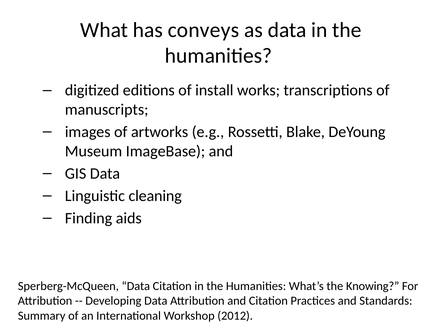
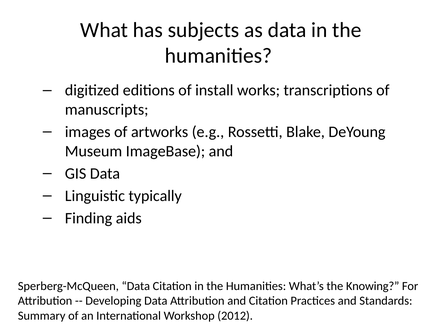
conveys: conveys -> subjects
cleaning: cleaning -> typically
